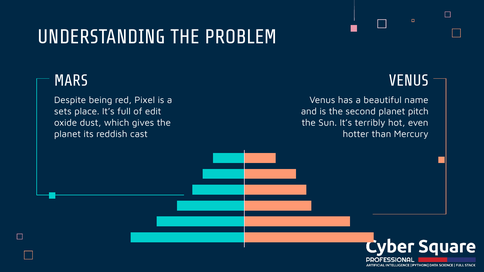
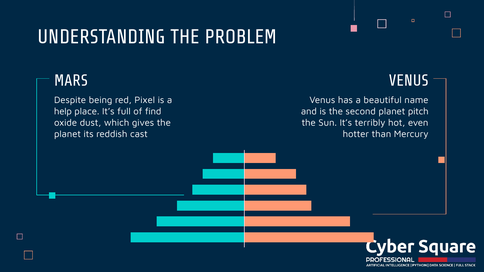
sets: sets -> help
edit: edit -> find
